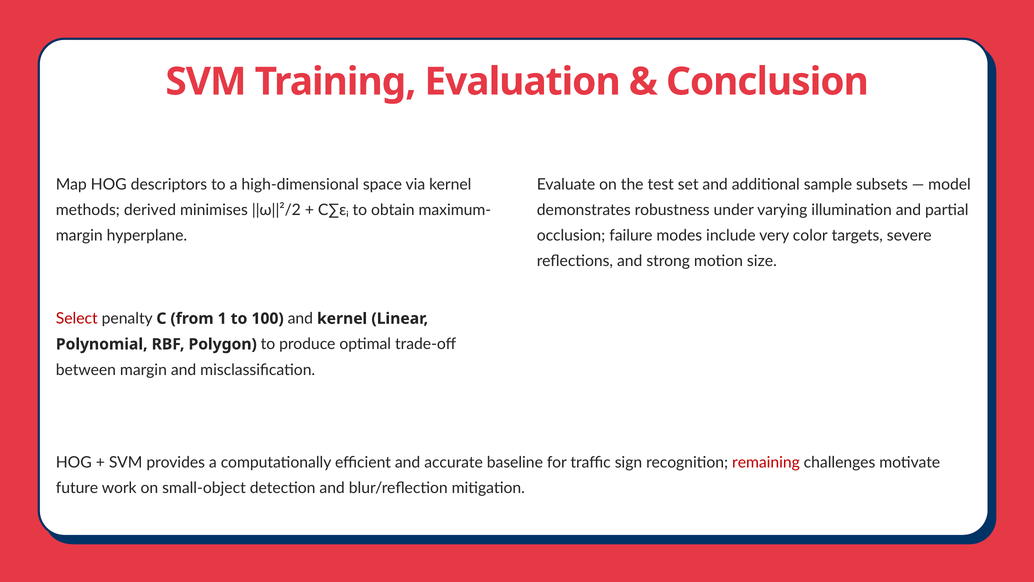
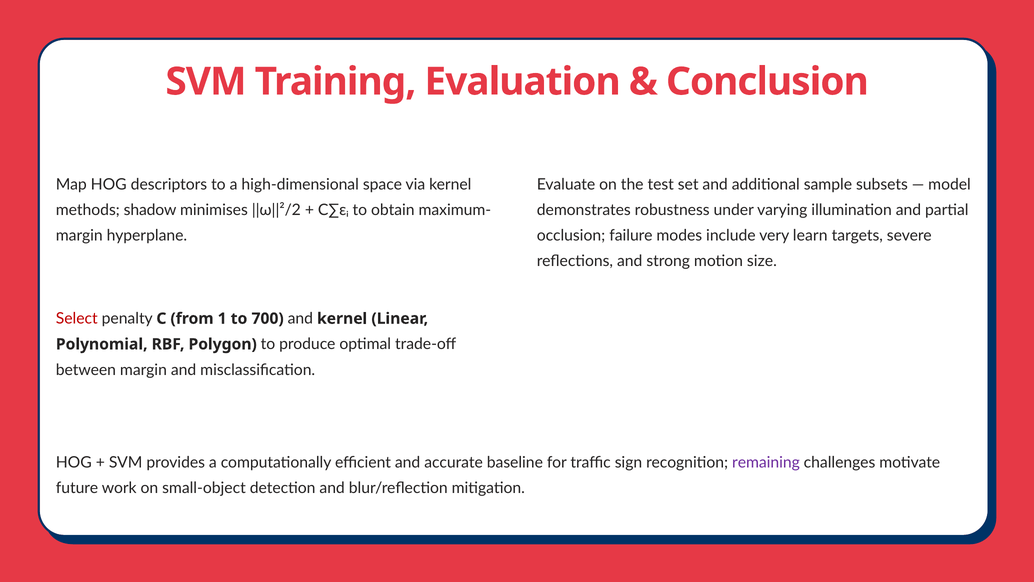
derived: derived -> shadow
color: color -> learn
100: 100 -> 700
remaining colour: red -> purple
